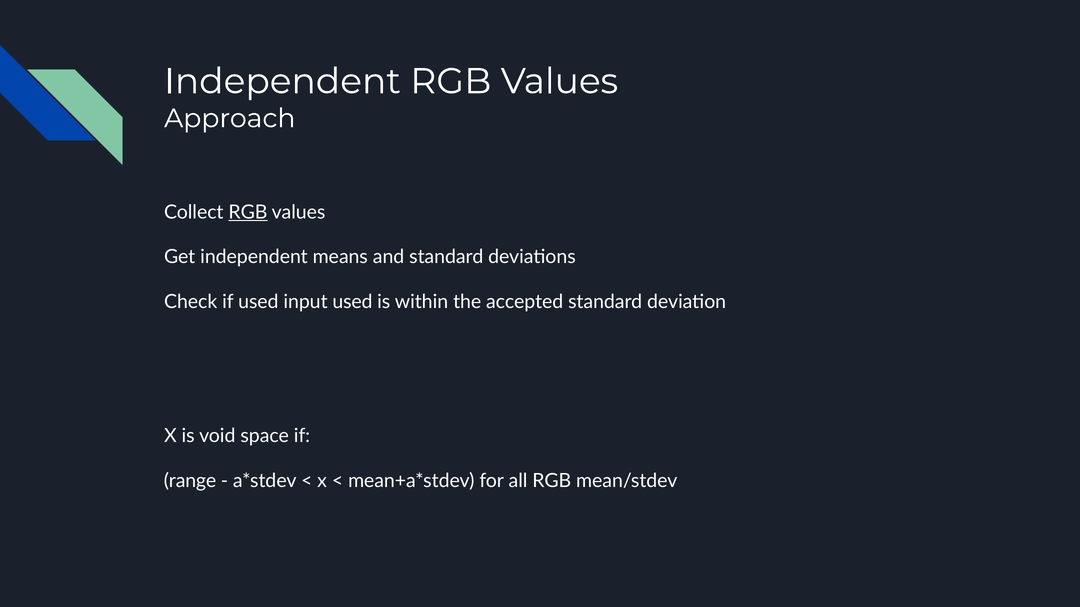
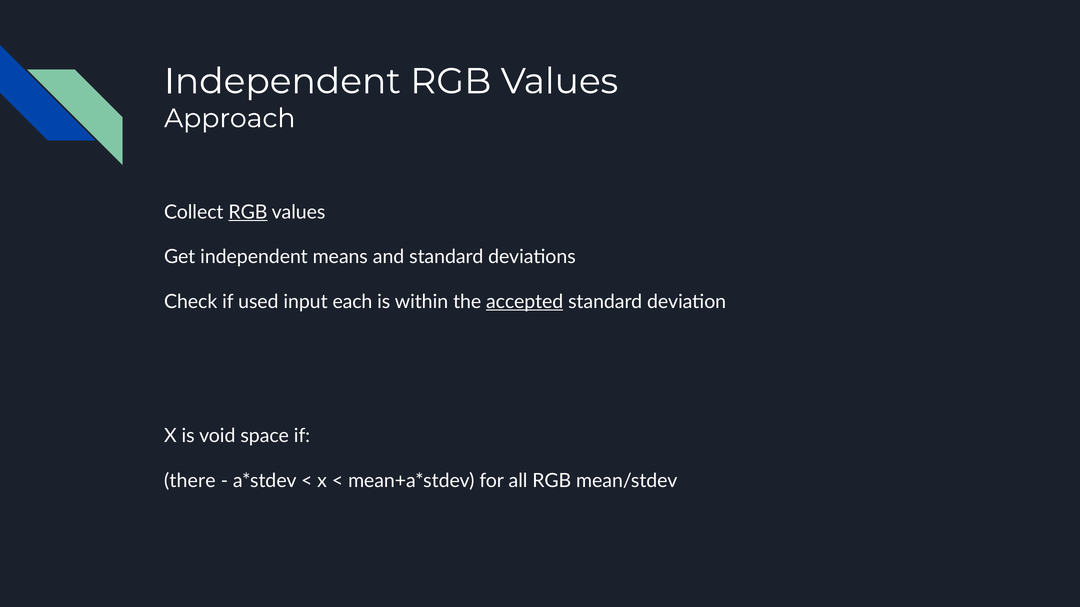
input used: used -> each
accepted underline: none -> present
range: range -> there
